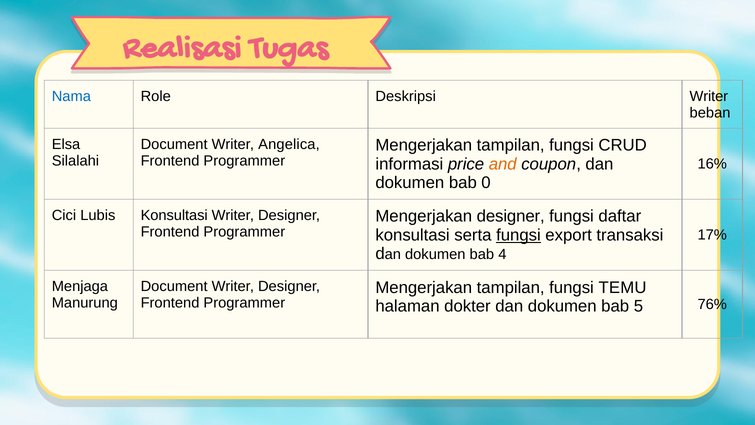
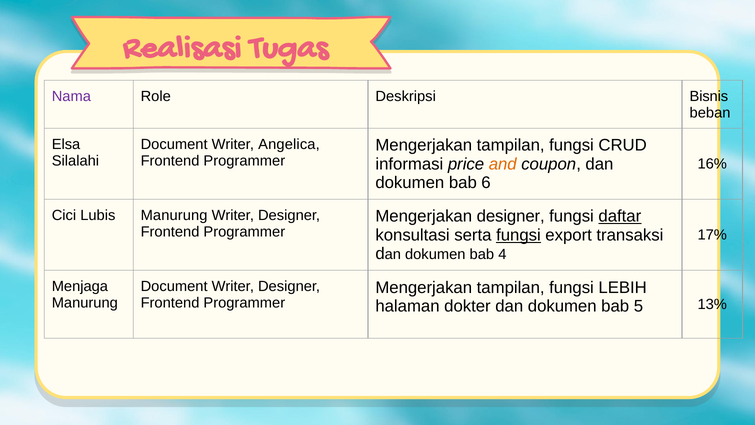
Nama colour: blue -> purple
Deskripsi Writer: Writer -> Bisnis
0: 0 -> 6
Lubis Konsultasi: Konsultasi -> Manurung
daftar underline: none -> present
TEMU: TEMU -> LEBIH
76%: 76% -> 13%
